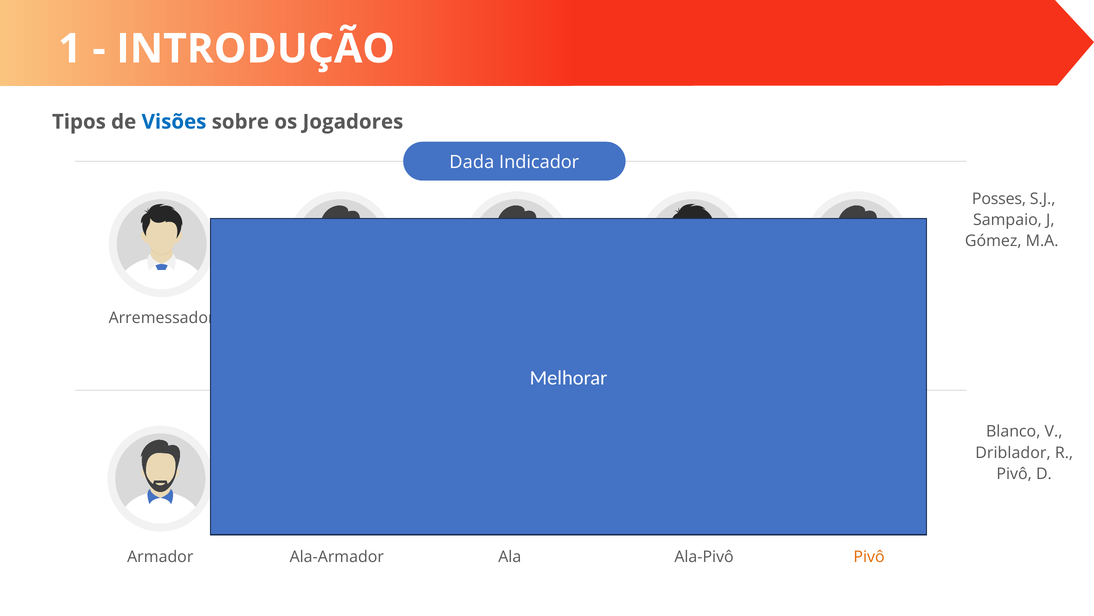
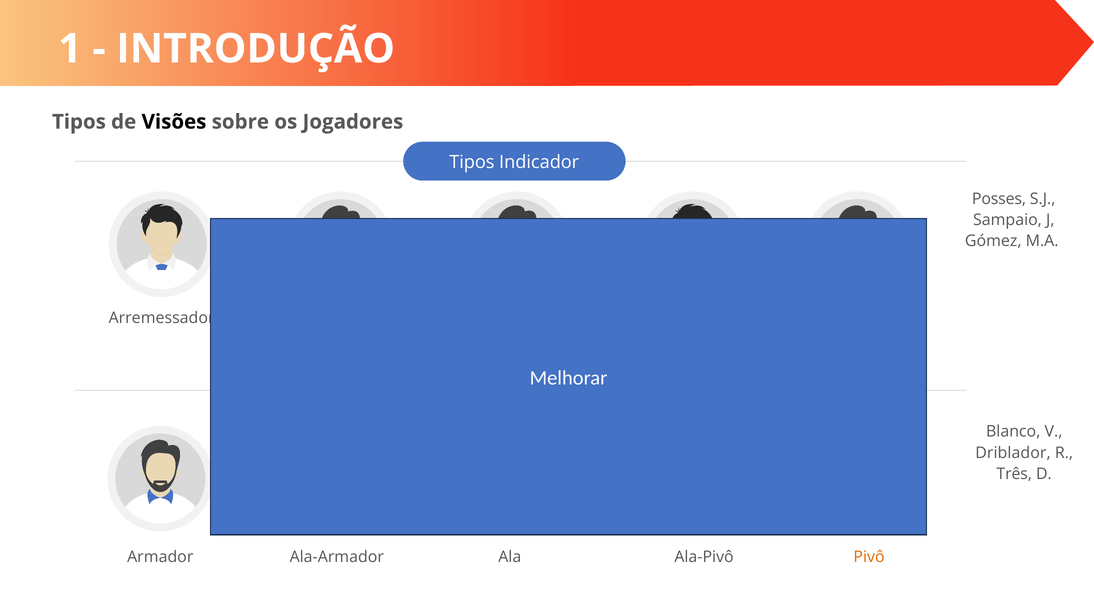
Visões colour: blue -> black
Dada at (472, 162): Dada -> Tipos
Pivô at (1014, 473): Pivô -> Três
